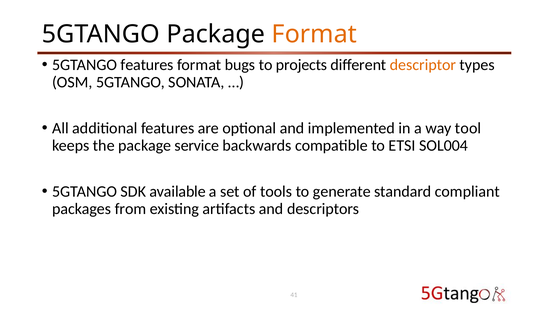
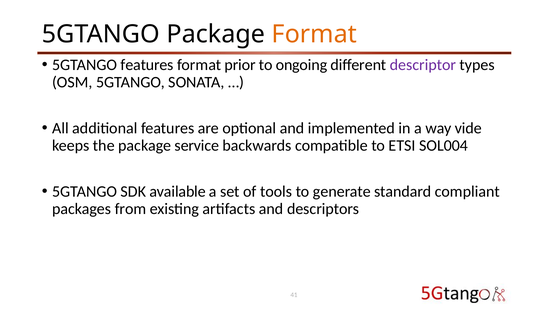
bugs: bugs -> prior
projects: projects -> ongoing
descriptor colour: orange -> purple
tool: tool -> vide
